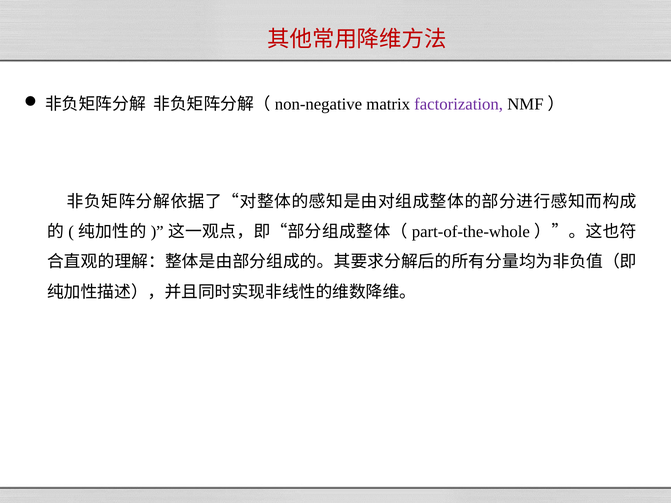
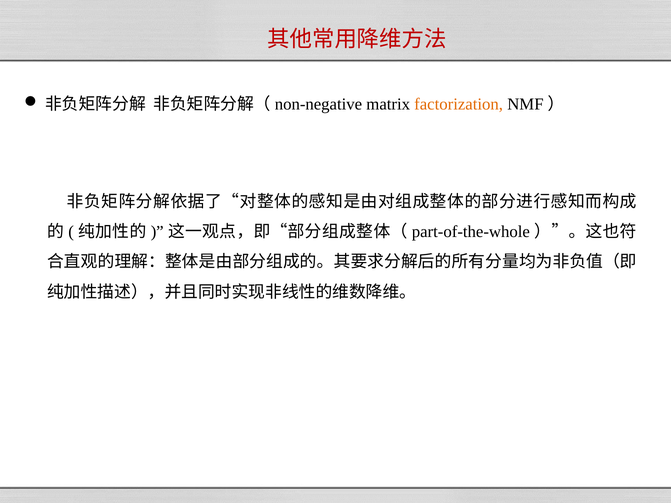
factorization colour: purple -> orange
